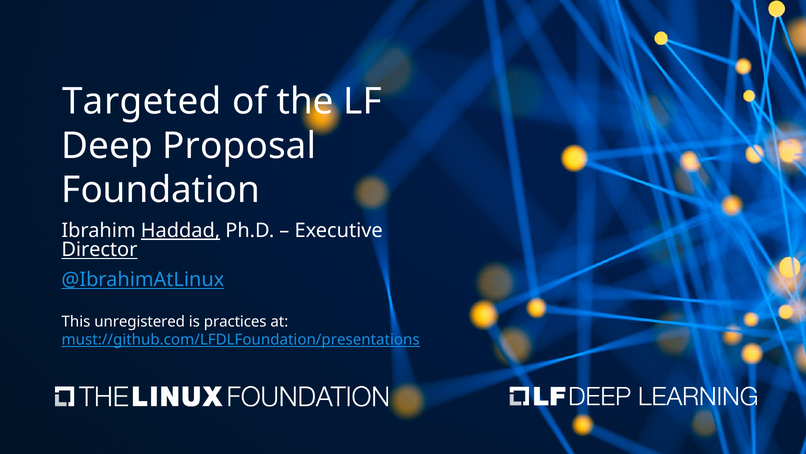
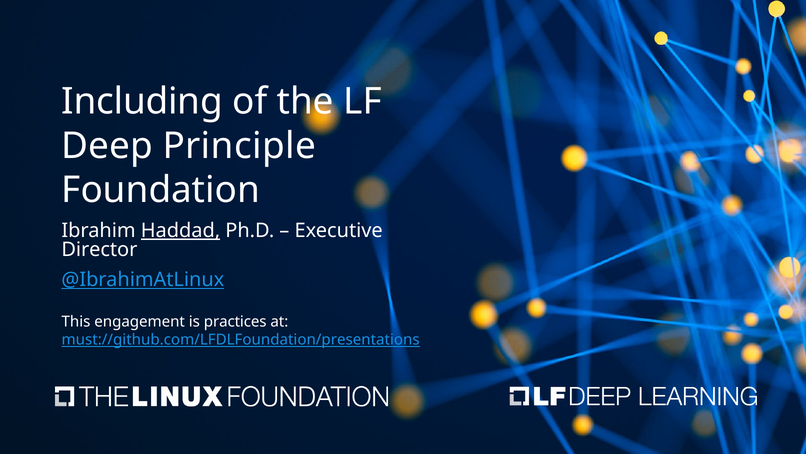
Targeted: Targeted -> Including
Proposal: Proposal -> Principle
Director underline: present -> none
unregistered: unregistered -> engagement
